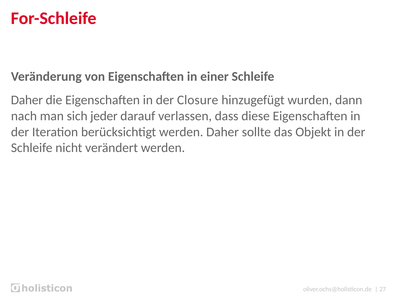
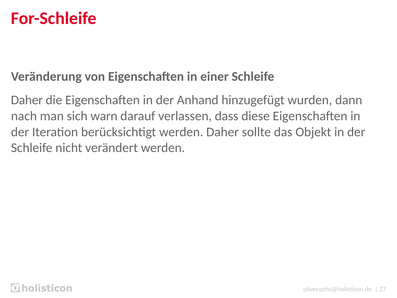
Closure: Closure -> Anhand
jeder: jeder -> warn
